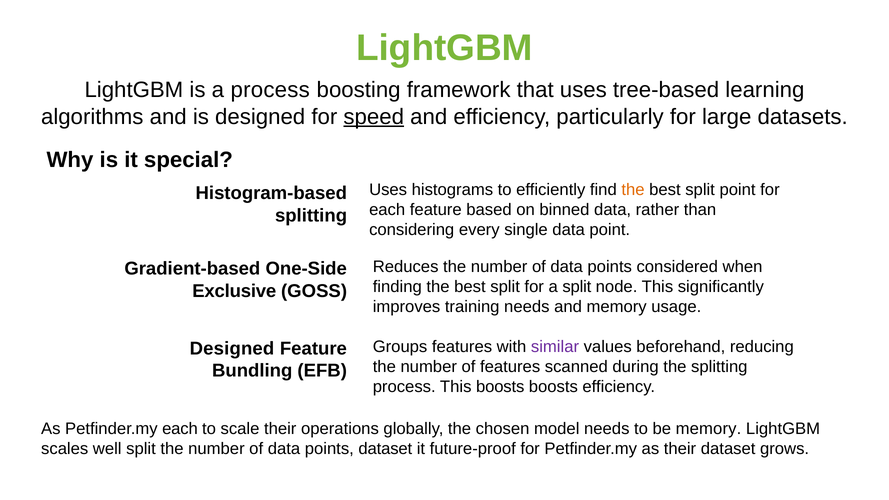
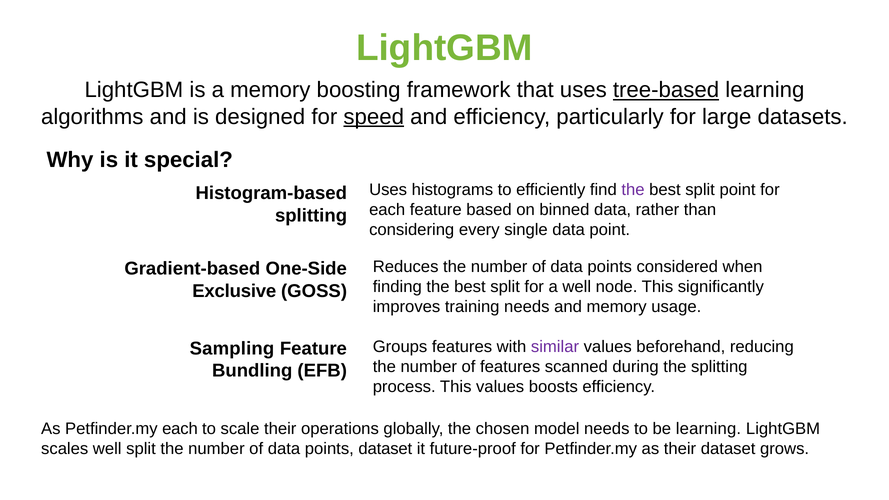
a process: process -> memory
tree-based underline: none -> present
the at (633, 190) colour: orange -> purple
a split: split -> well
Designed at (232, 348): Designed -> Sampling
This boosts: boosts -> values
be memory: memory -> learning
